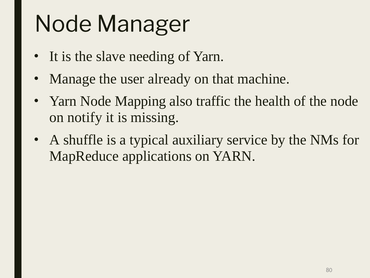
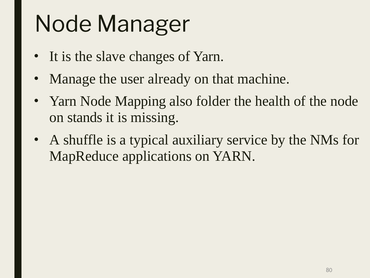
needing: needing -> changes
traffic: traffic -> folder
notify: notify -> stands
